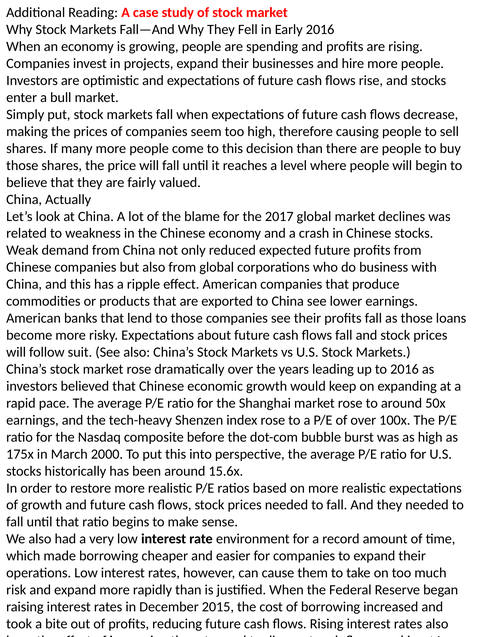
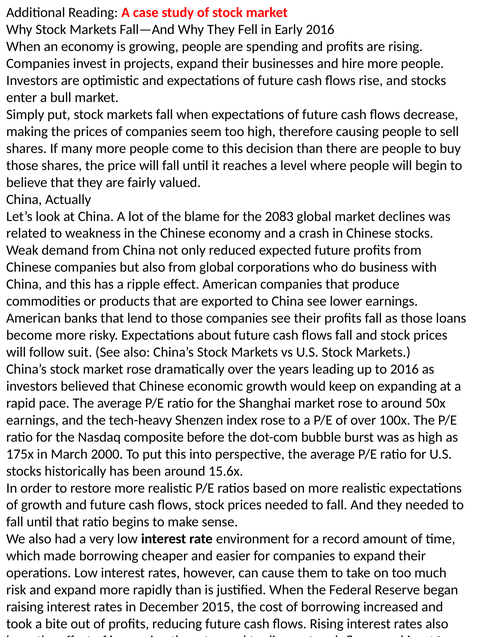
2017: 2017 -> 2083
